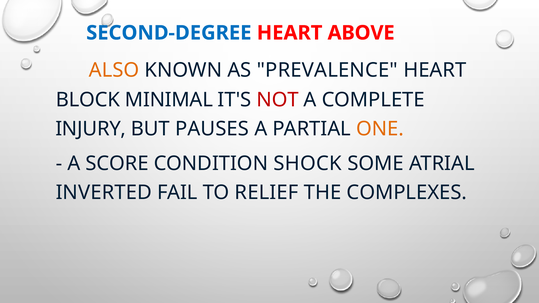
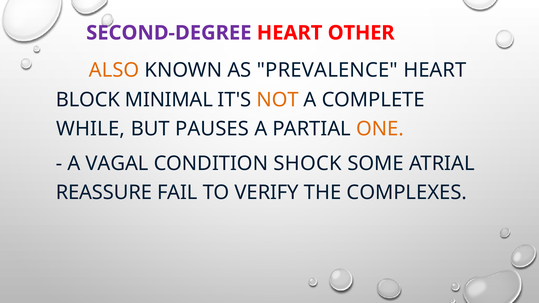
SECOND-DEGREE colour: blue -> purple
ABOVE: ABOVE -> OTHER
NOT colour: red -> orange
INJURY: INJURY -> WHILE
SCORE: SCORE -> VAGAL
INVERTED: INVERTED -> REASSURE
RELIEF: RELIEF -> VERIFY
